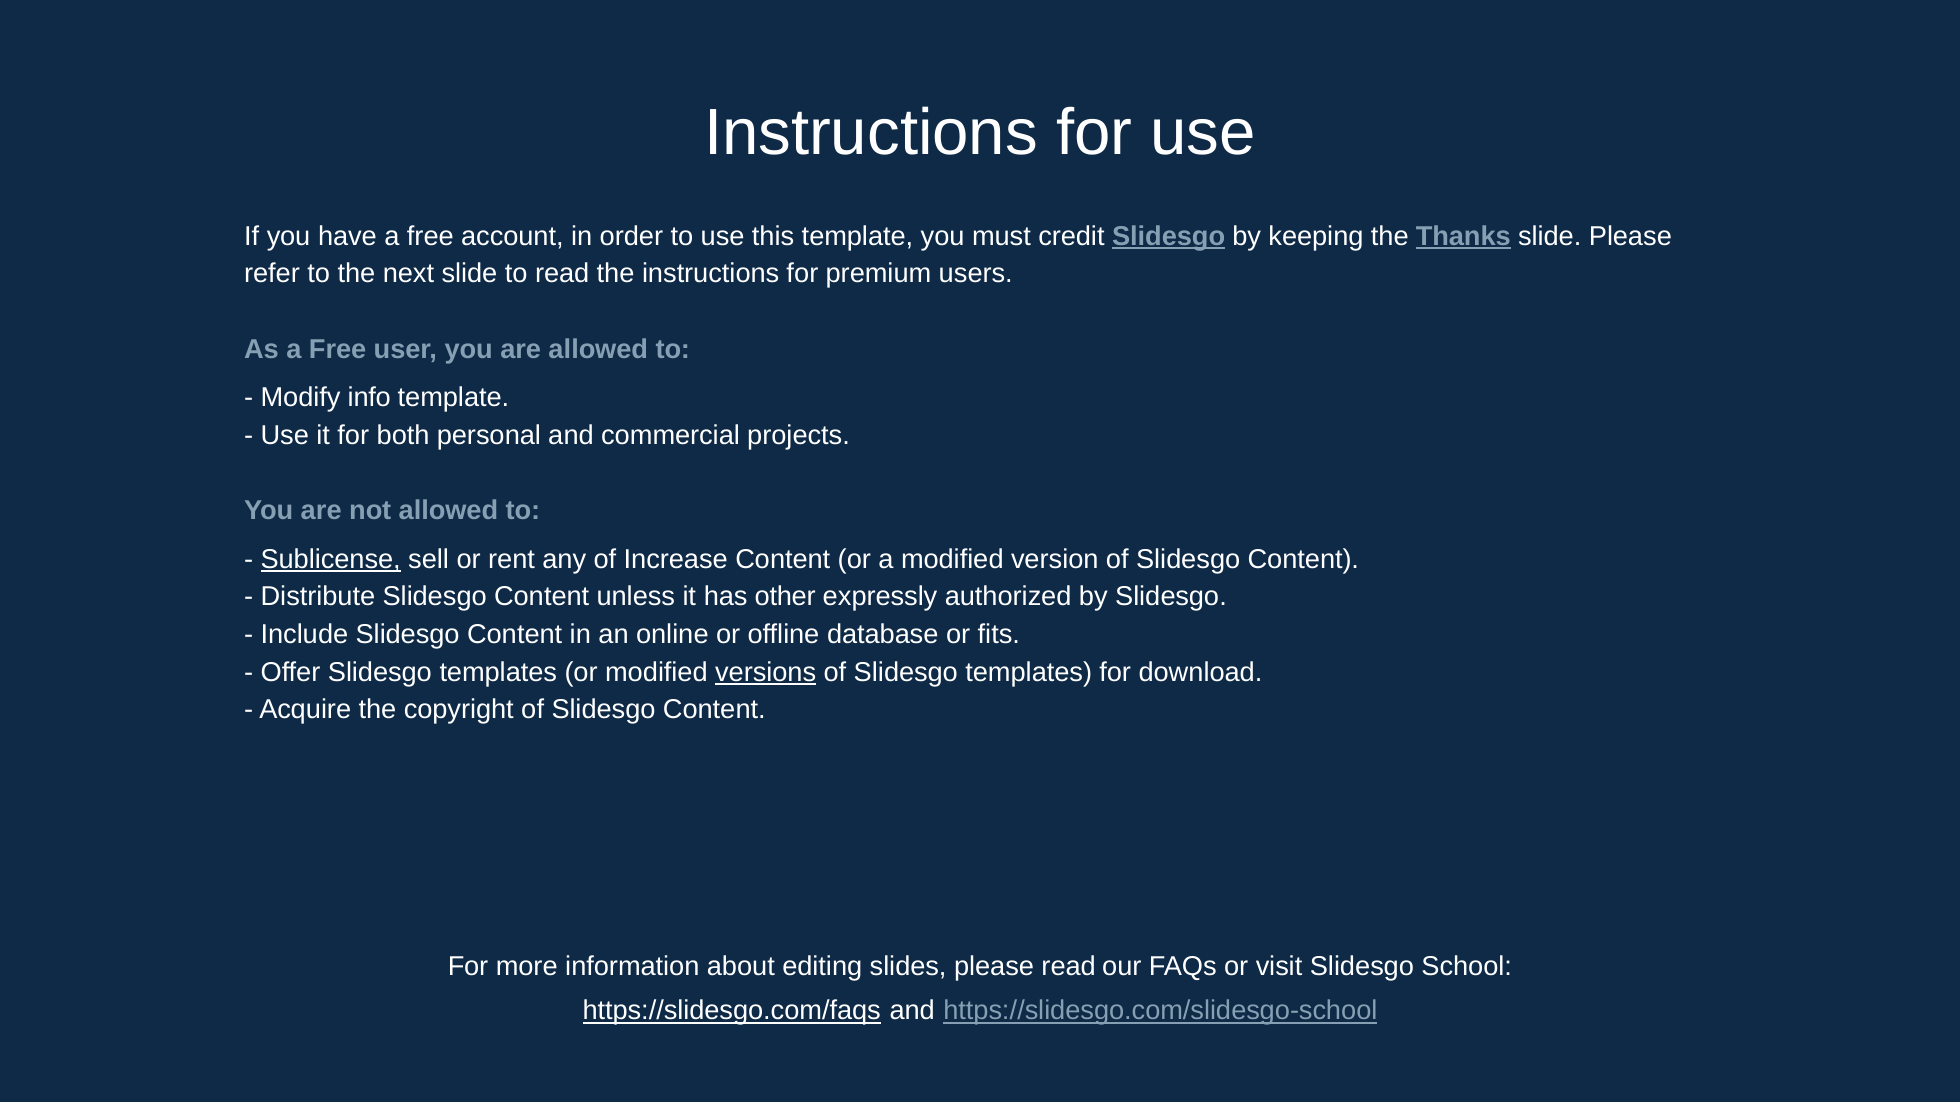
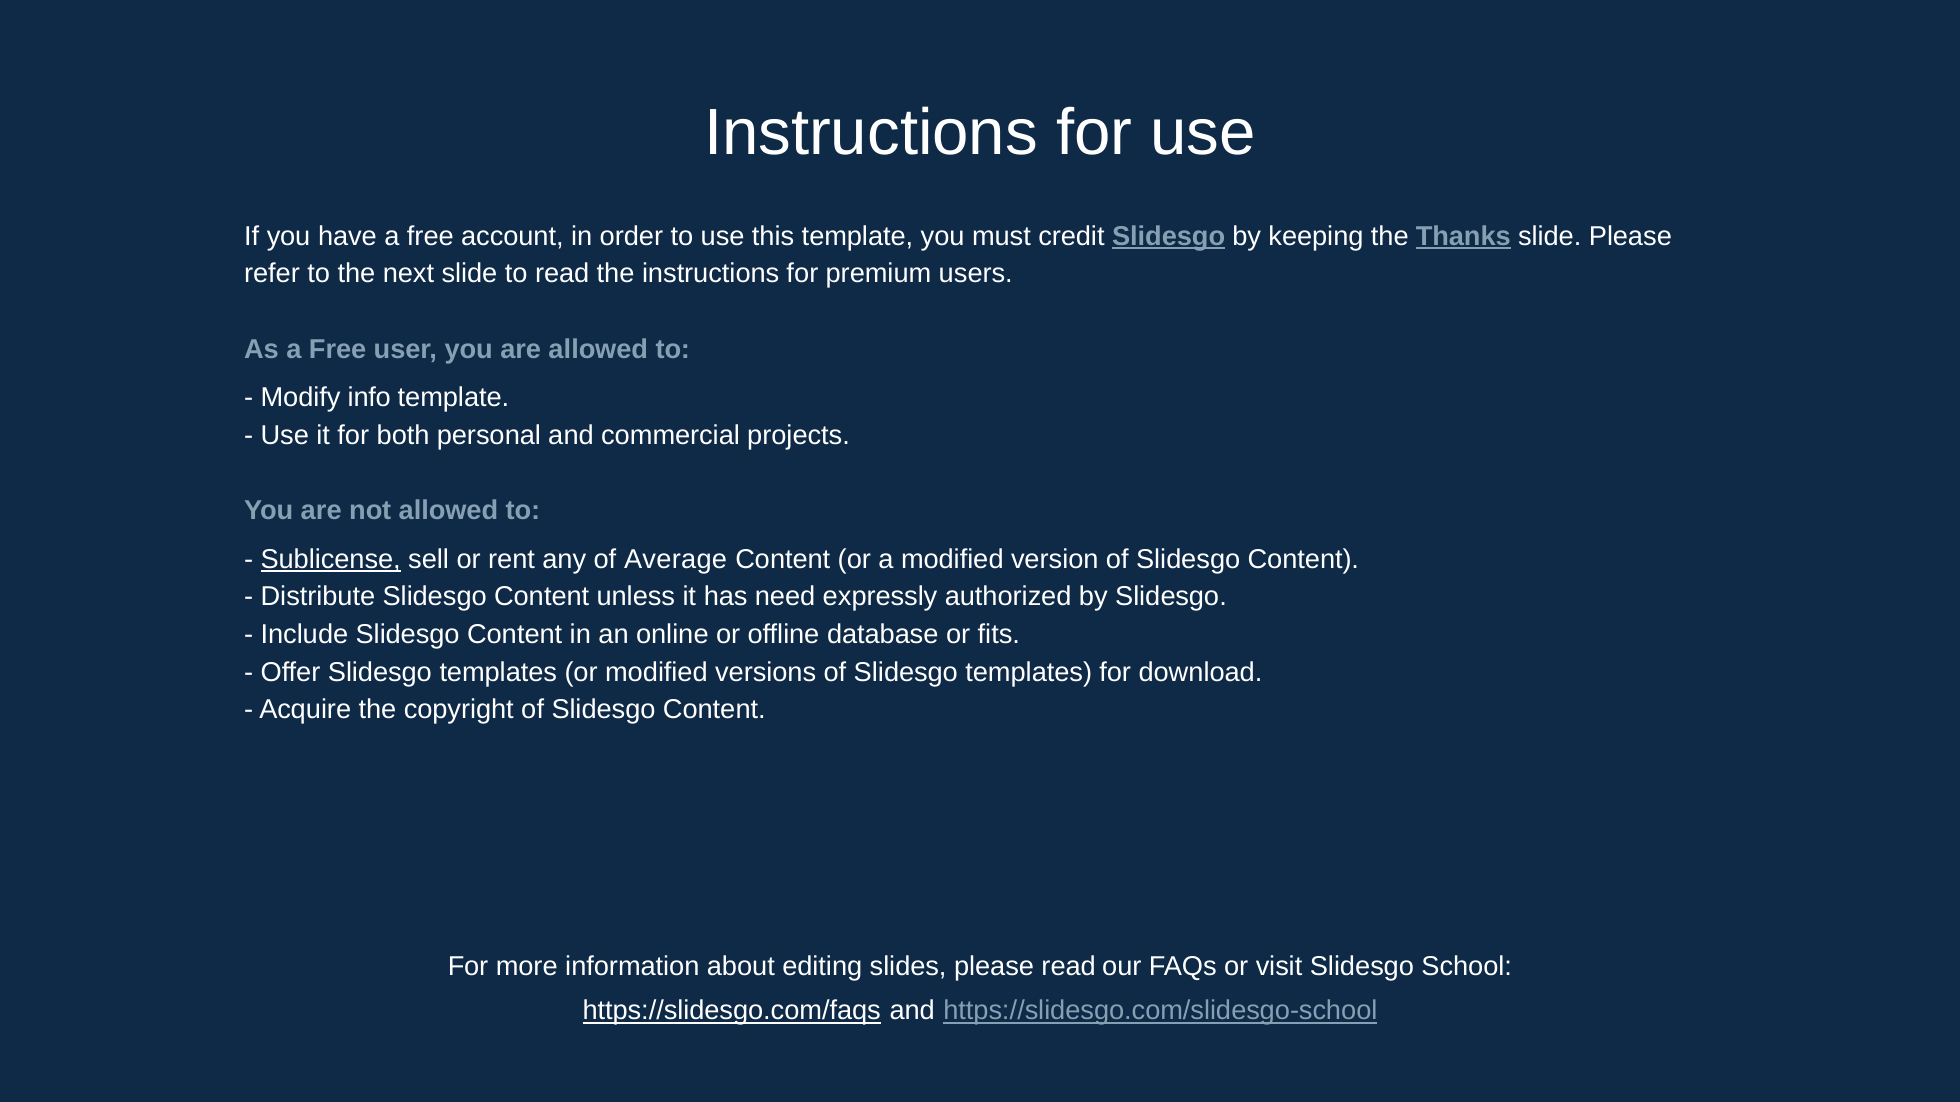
Increase: Increase -> Average
other: other -> need
versions underline: present -> none
